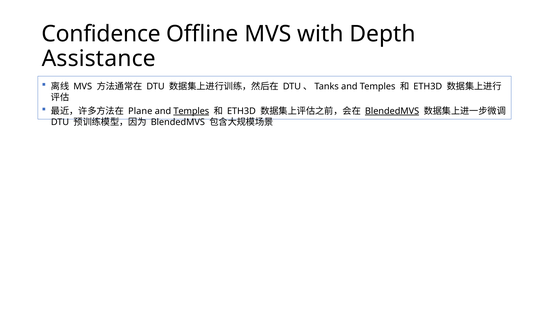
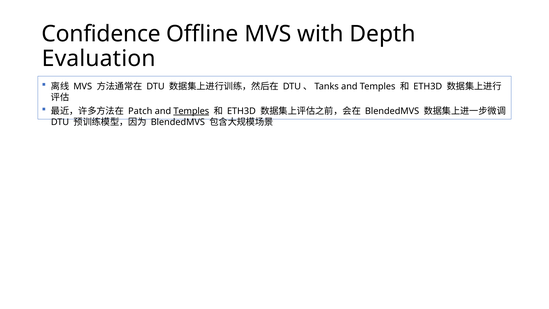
Assistance: Assistance -> Evaluation
Plane: Plane -> Patch
BlendedMVS at (392, 111) underline: present -> none
